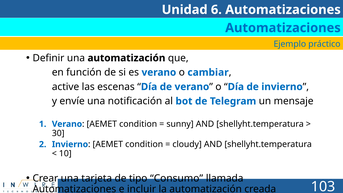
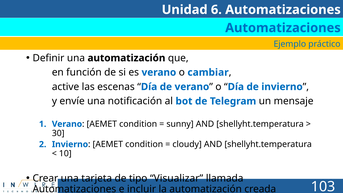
Consumo: Consumo -> Visualizar
